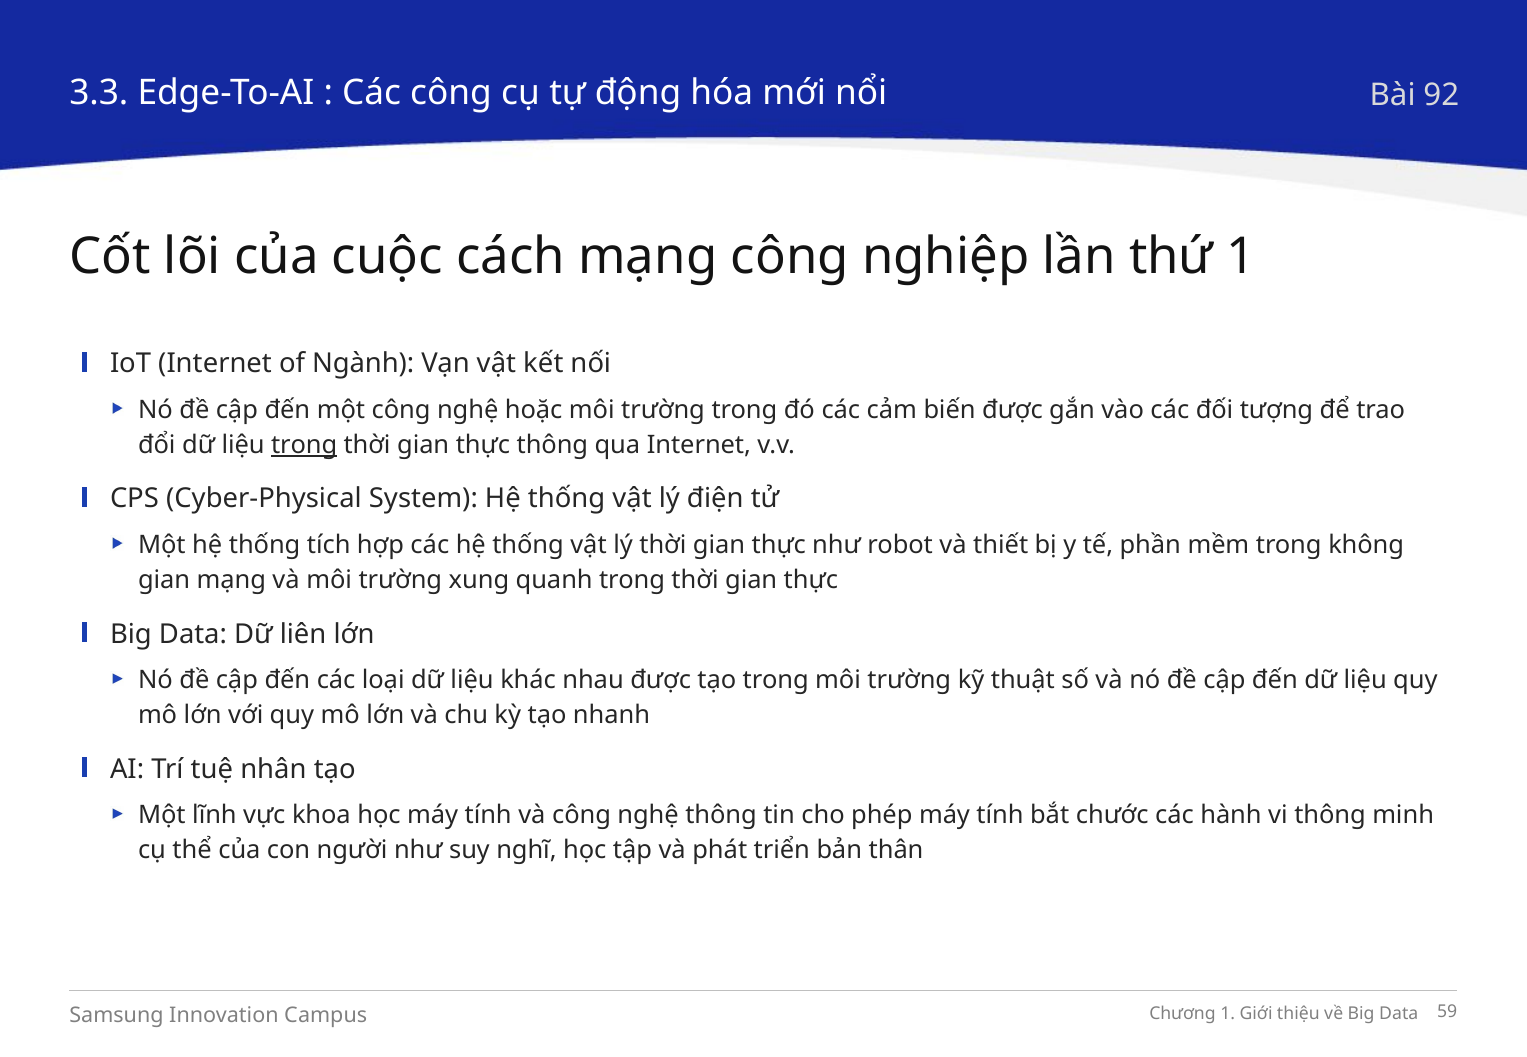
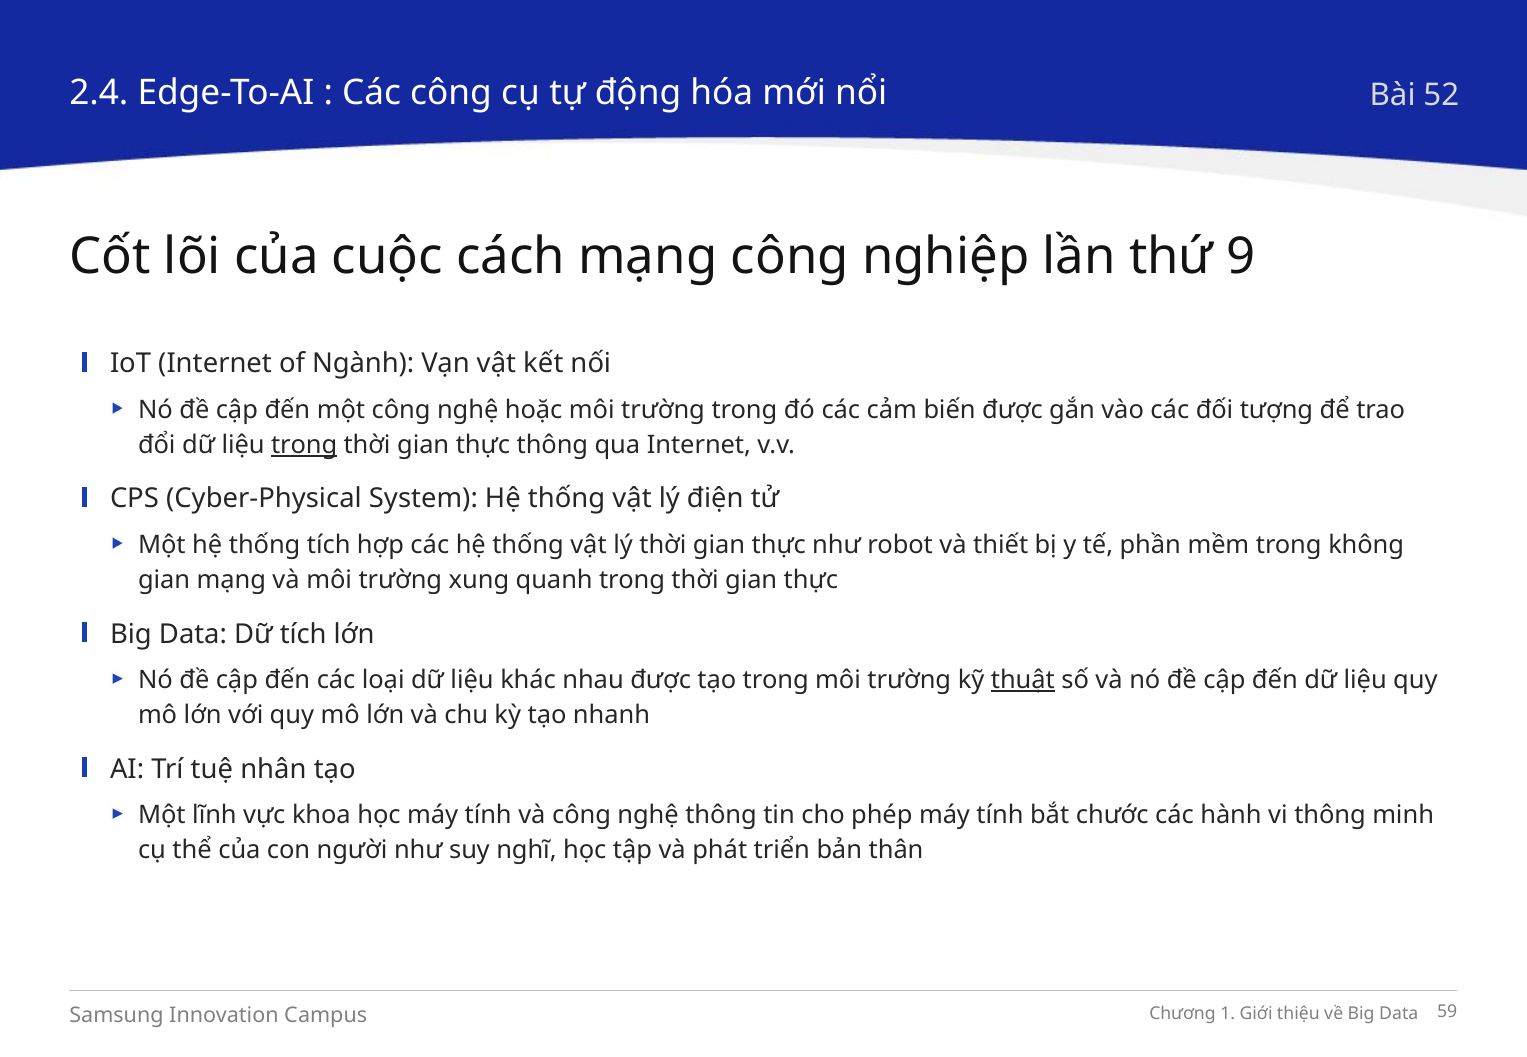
3.3: 3.3 -> 2.4
92: 92 -> 52
thứ 1: 1 -> 9
Dữ liên: liên -> tích
thuật underline: none -> present
